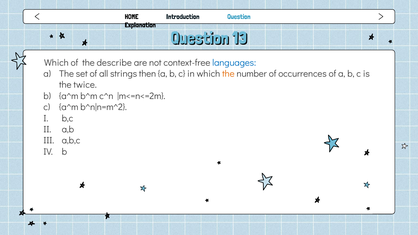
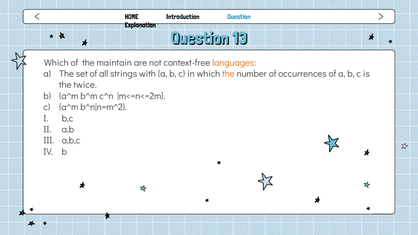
describe: describe -> maintain
languages colour: blue -> orange
then: then -> with
